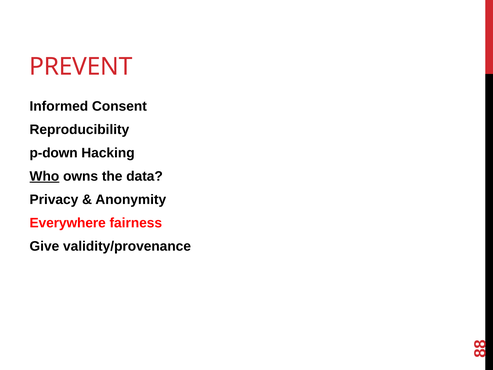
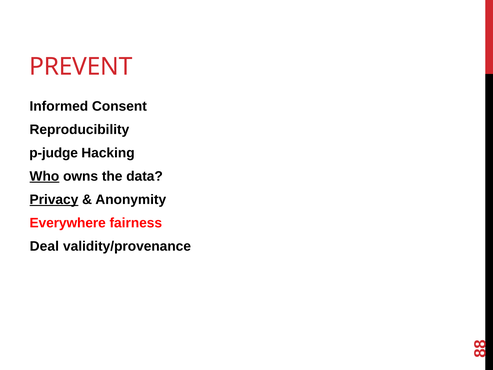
p-down: p-down -> p-judge
Privacy underline: none -> present
Give: Give -> Deal
